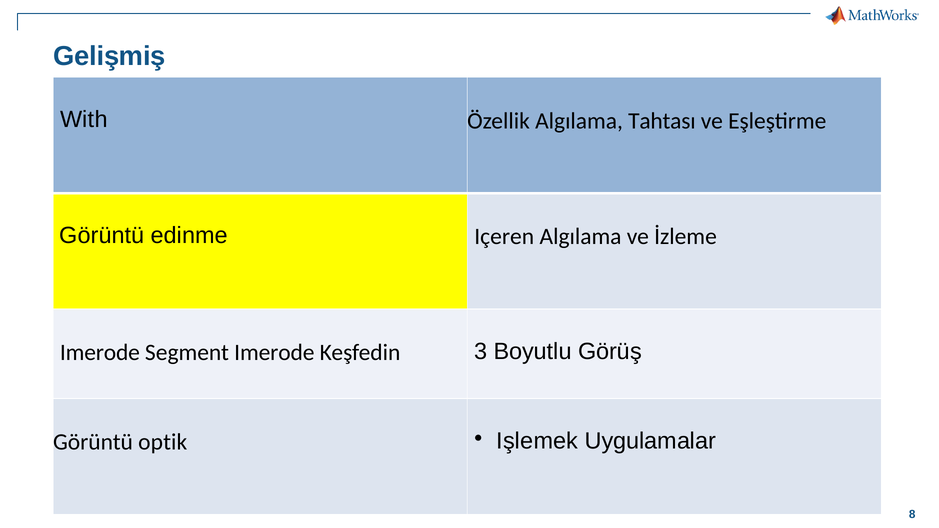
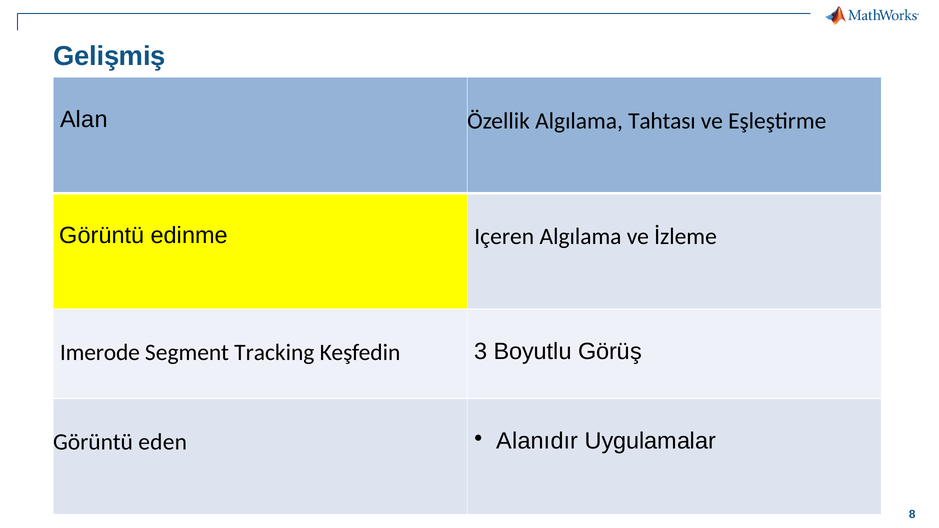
With: With -> Alan
Segment Imerode: Imerode -> Tracking
optik: optik -> eden
Işlemek: Işlemek -> Alanıdır
